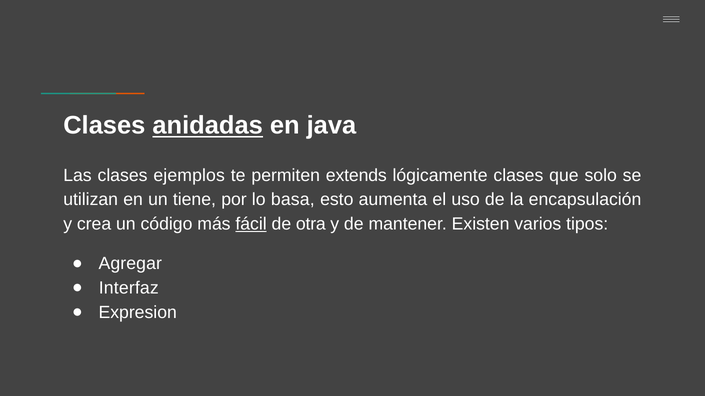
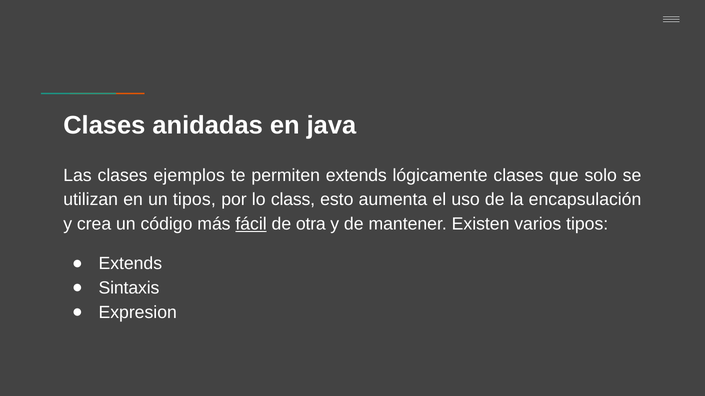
anidadas underline: present -> none
un tiene: tiene -> tipos
basa: basa -> class
Agregar at (130, 264): Agregar -> Extends
Interfaz: Interfaz -> Sintaxis
